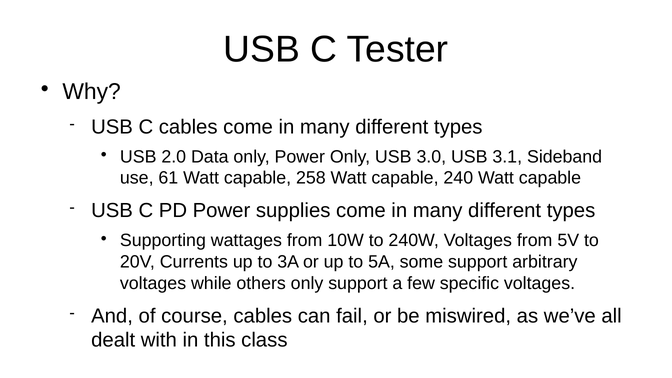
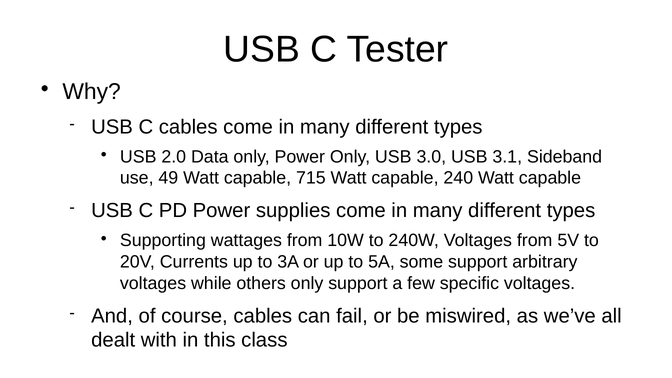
61: 61 -> 49
258: 258 -> 715
